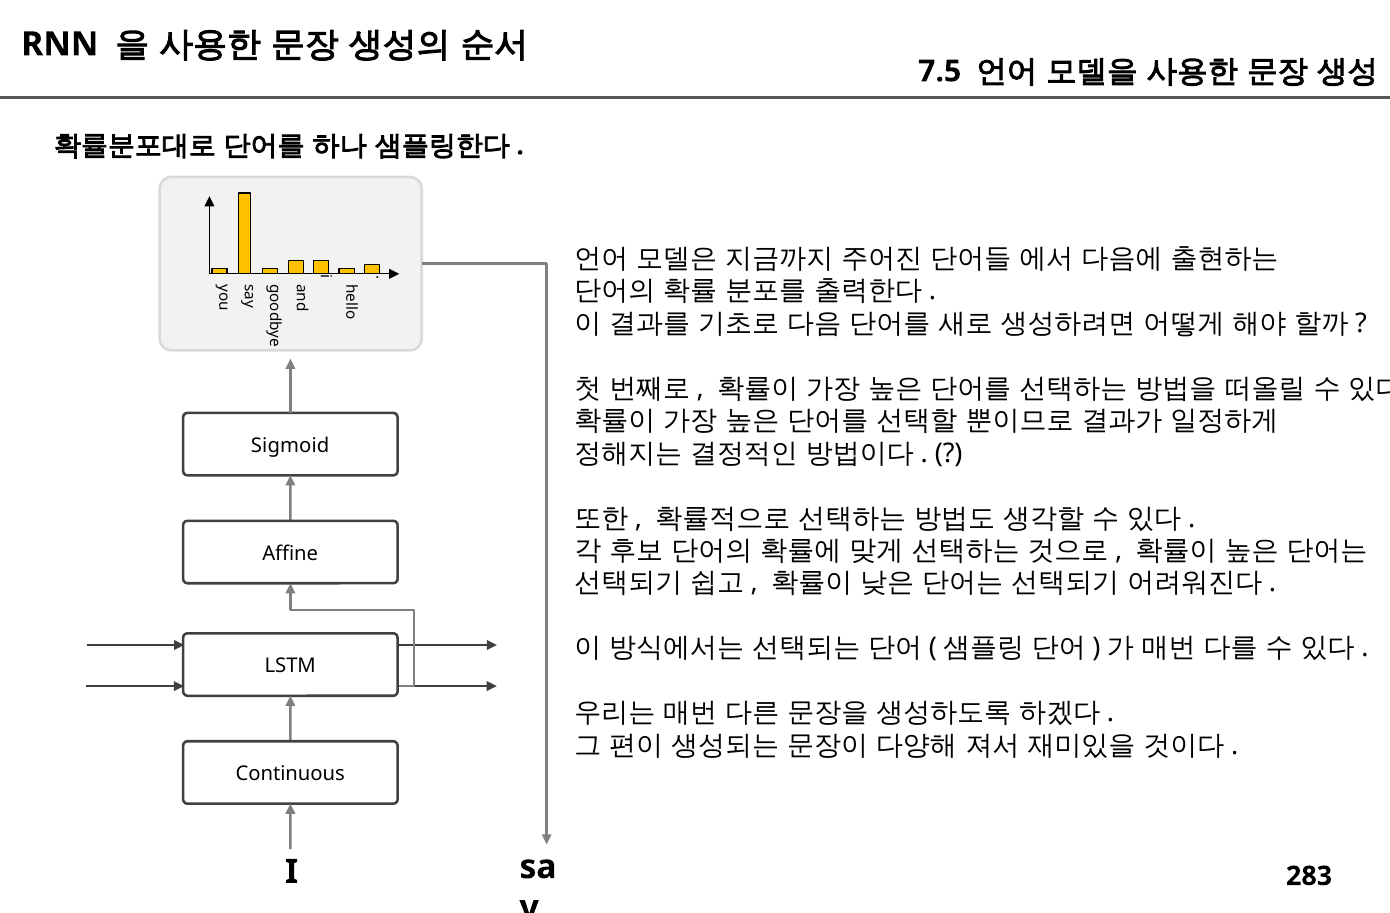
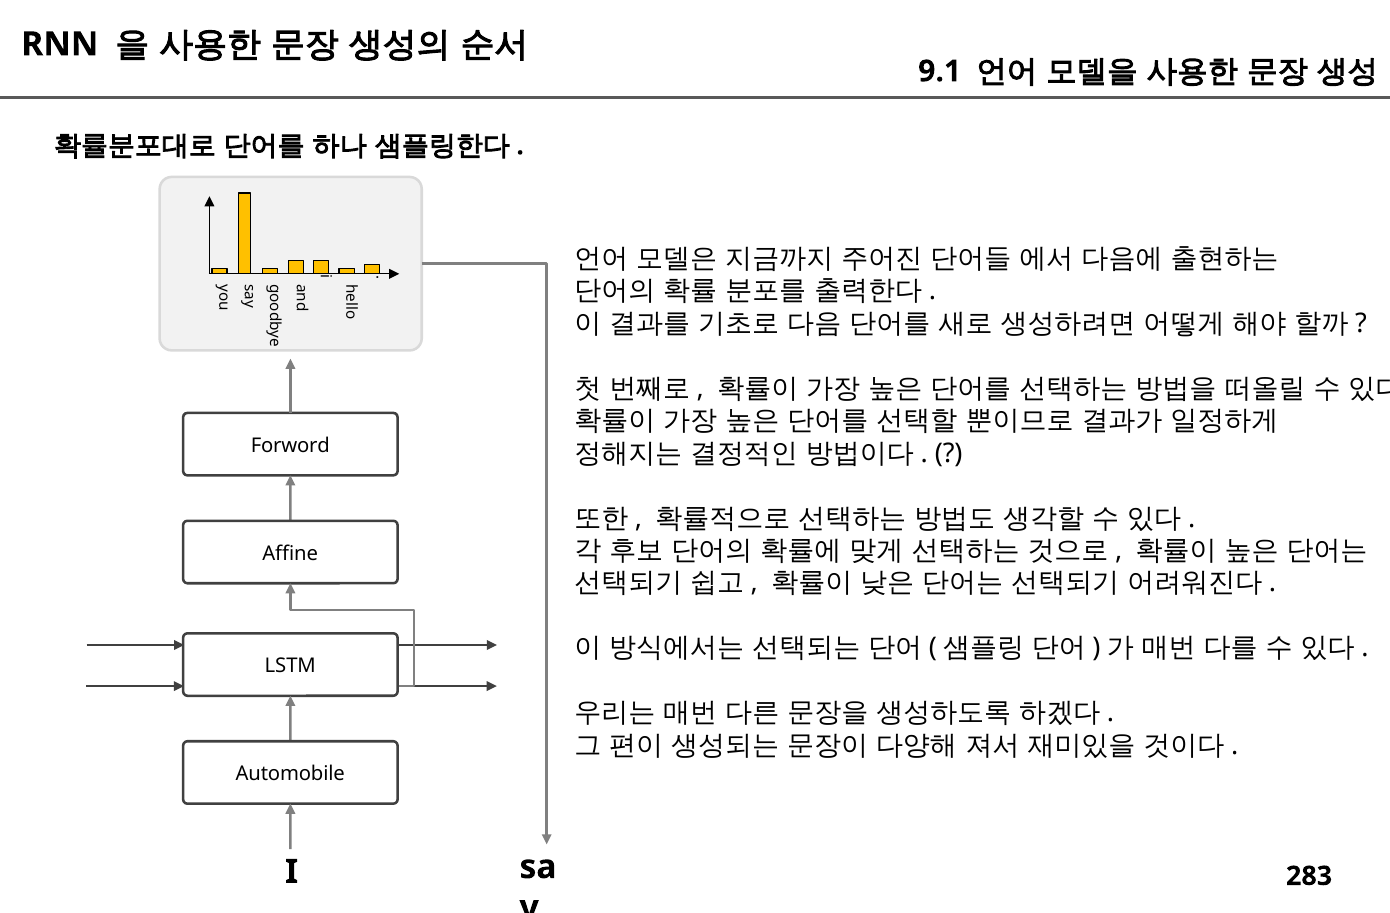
7.5: 7.5 -> 9.1
Sigmoid: Sigmoid -> Forword
Continuous: Continuous -> Automobile
